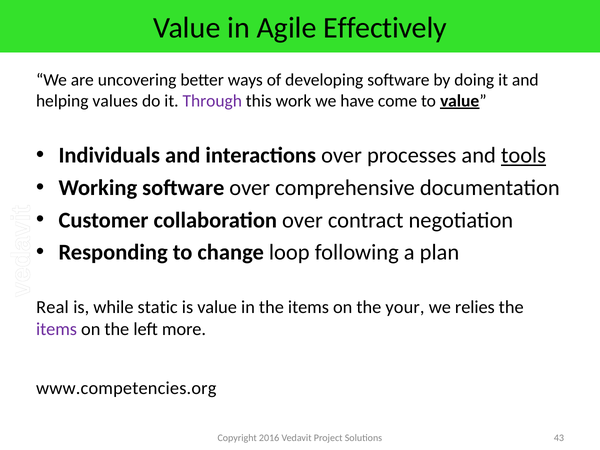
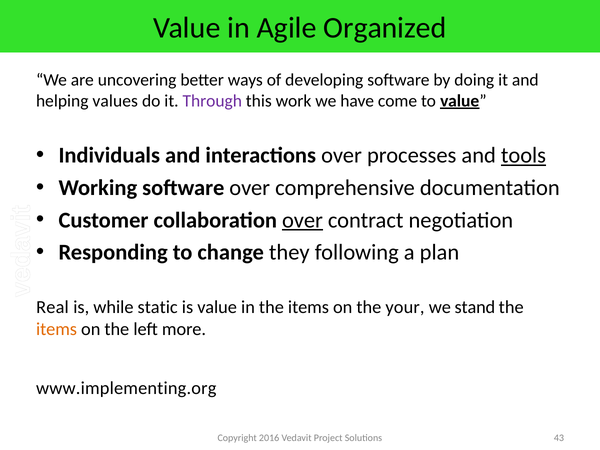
Effectively: Effectively -> Organized
over at (302, 220) underline: none -> present
loop: loop -> they
relies: relies -> stand
items at (57, 329) colour: purple -> orange
www.competencies.org: www.competencies.org -> www.implementing.org
